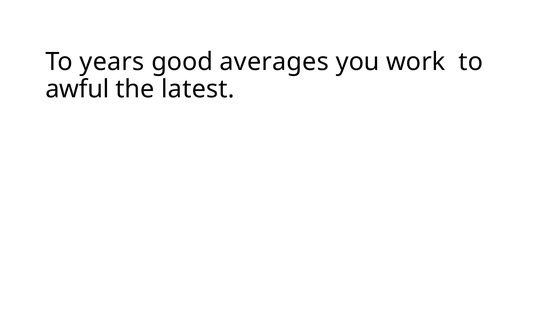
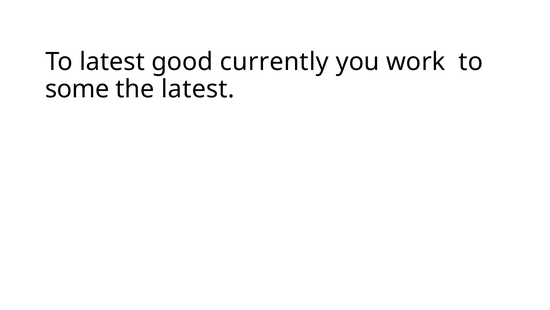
To years: years -> latest
averages: averages -> currently
awful: awful -> some
